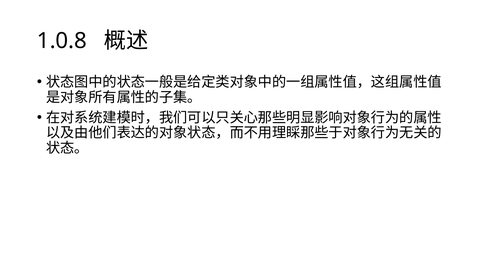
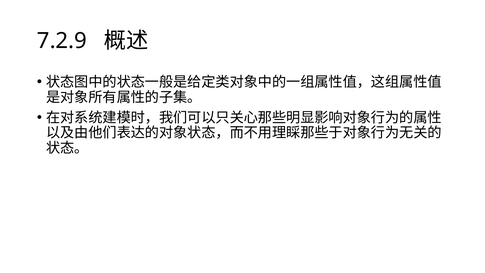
1.0.8: 1.0.8 -> 7.2.9
